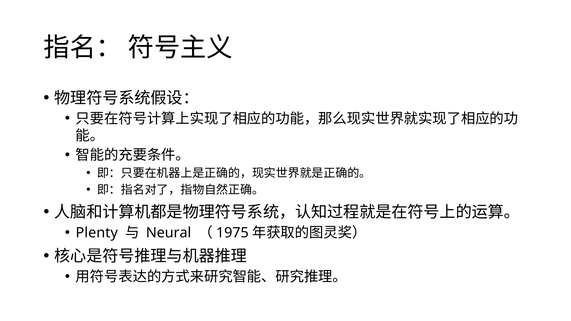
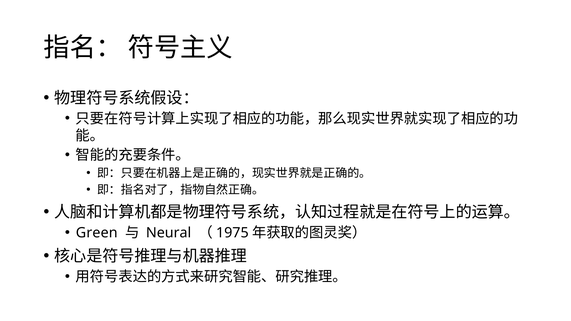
Plenty: Plenty -> Green
